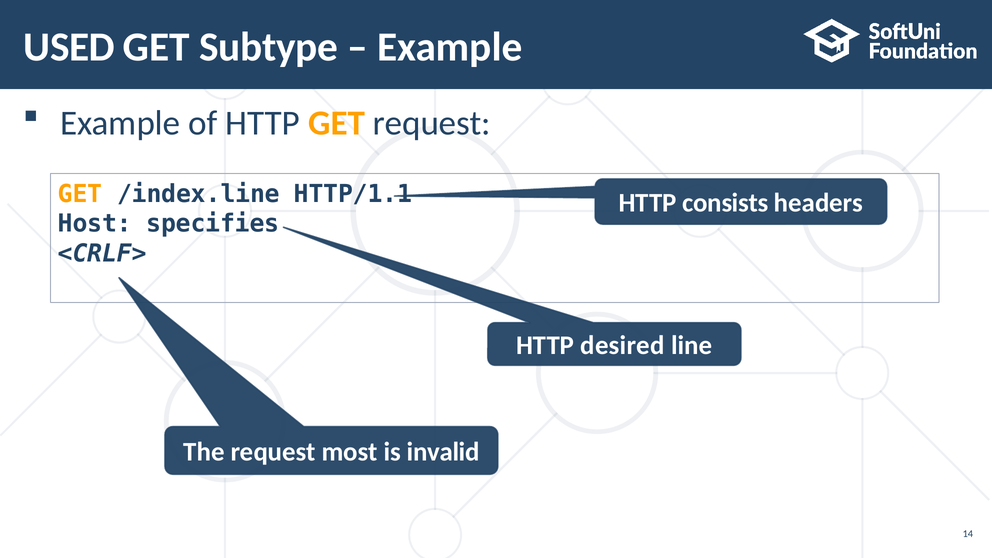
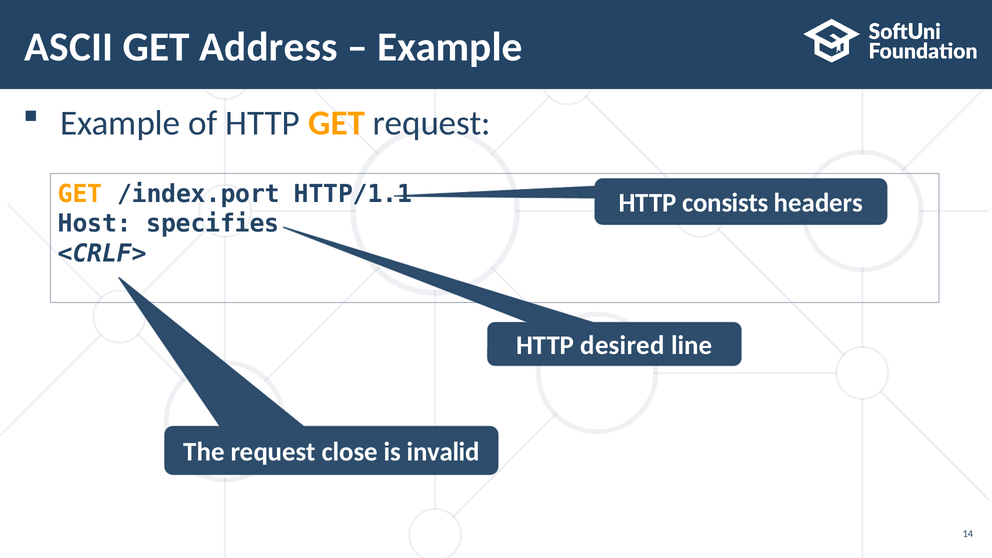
USED: USED -> ASCII
Subtype: Subtype -> Address
/index.line: /index.line -> /index.port
most: most -> close
